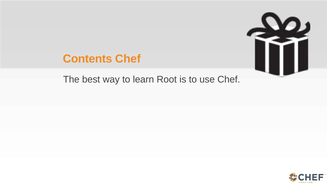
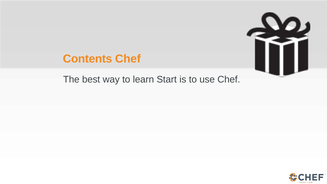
Root: Root -> Start
